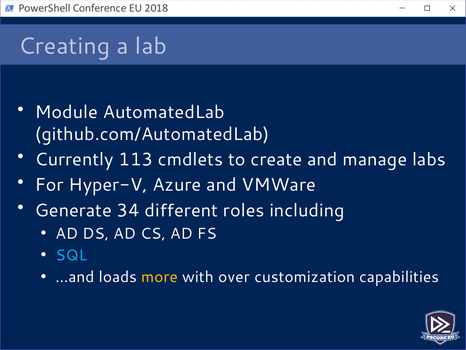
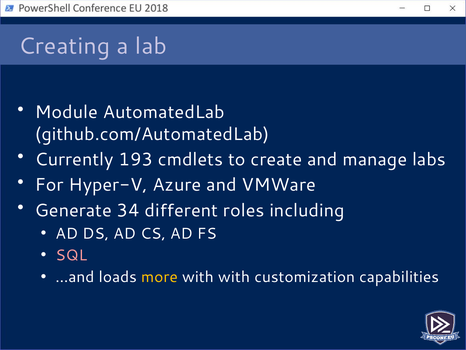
113: 113 -> 193
SQL colour: light blue -> pink
with over: over -> with
